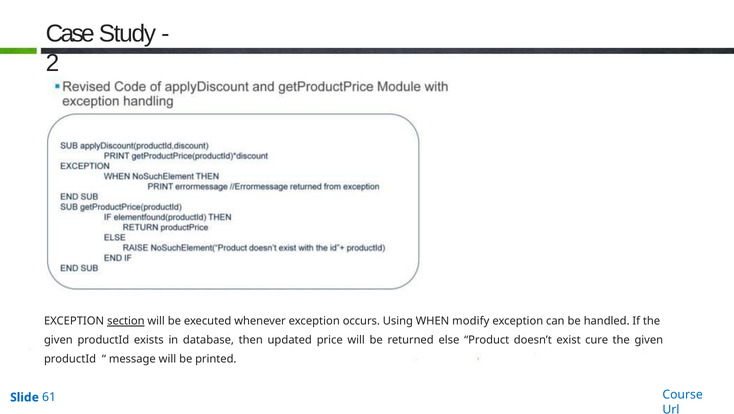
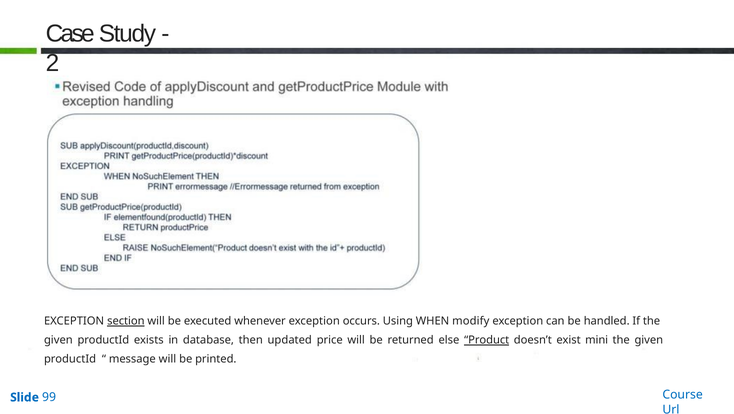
Product underline: none -> present
cure: cure -> mini
61: 61 -> 99
